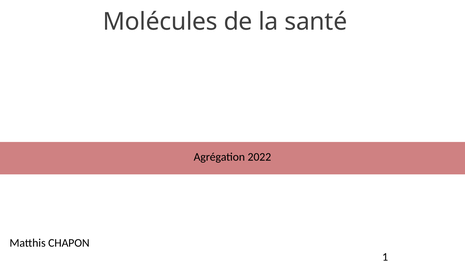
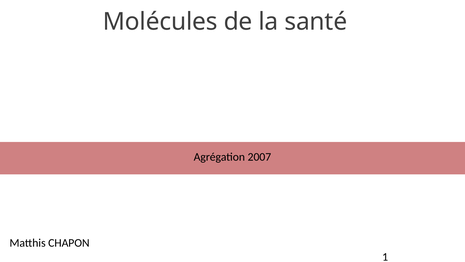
2022: 2022 -> 2007
